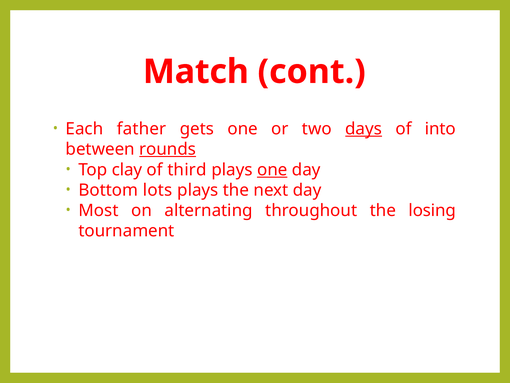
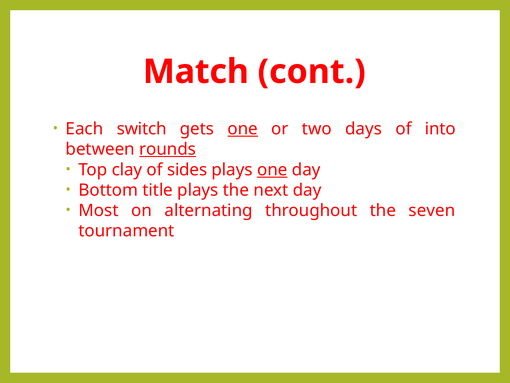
father: father -> switch
one at (243, 129) underline: none -> present
days underline: present -> none
third: third -> sides
lots: lots -> title
losing: losing -> seven
